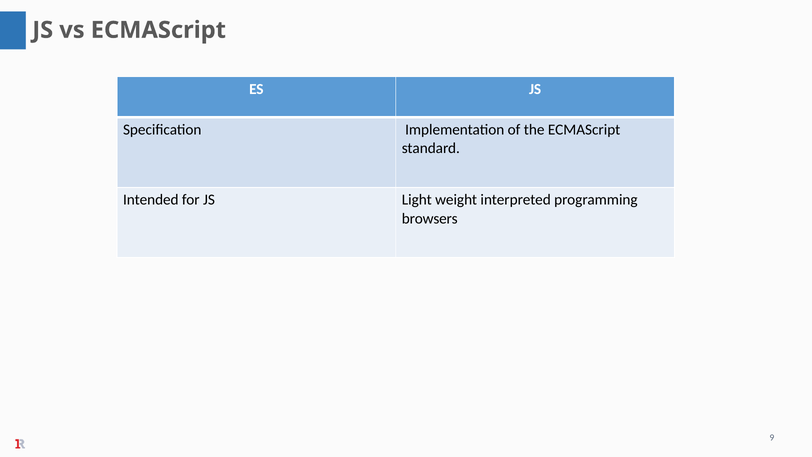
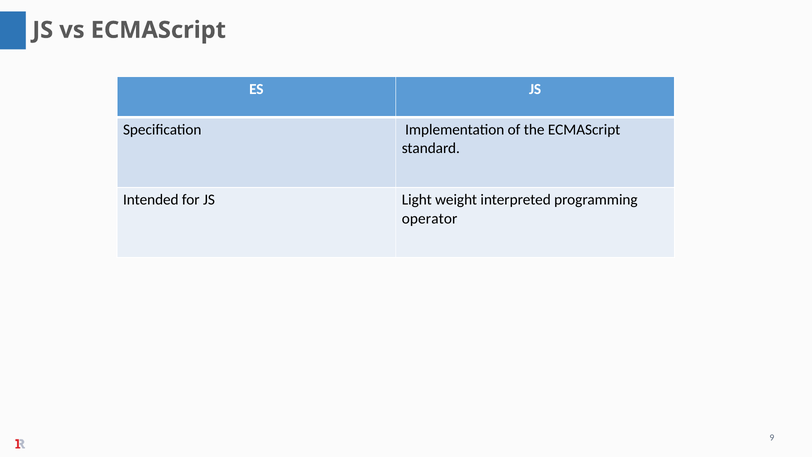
browsers: browsers -> operator
